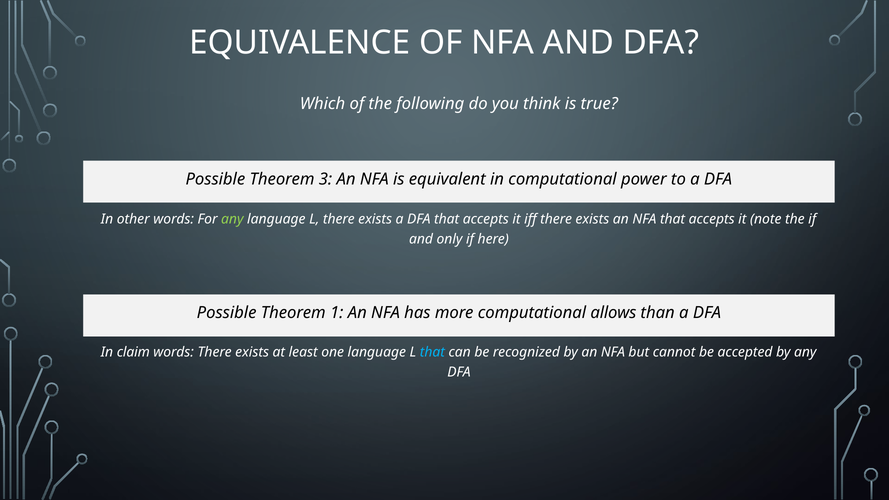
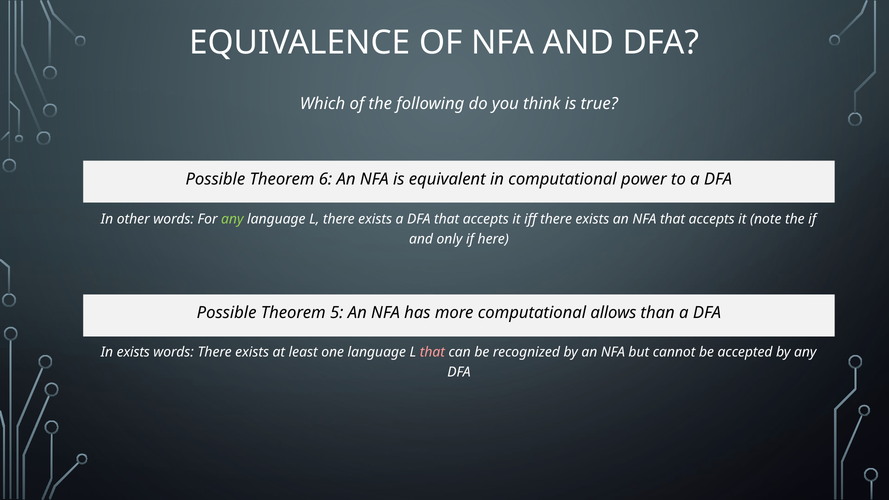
3: 3 -> 6
1: 1 -> 5
In claim: claim -> exists
that at (432, 352) colour: light blue -> pink
